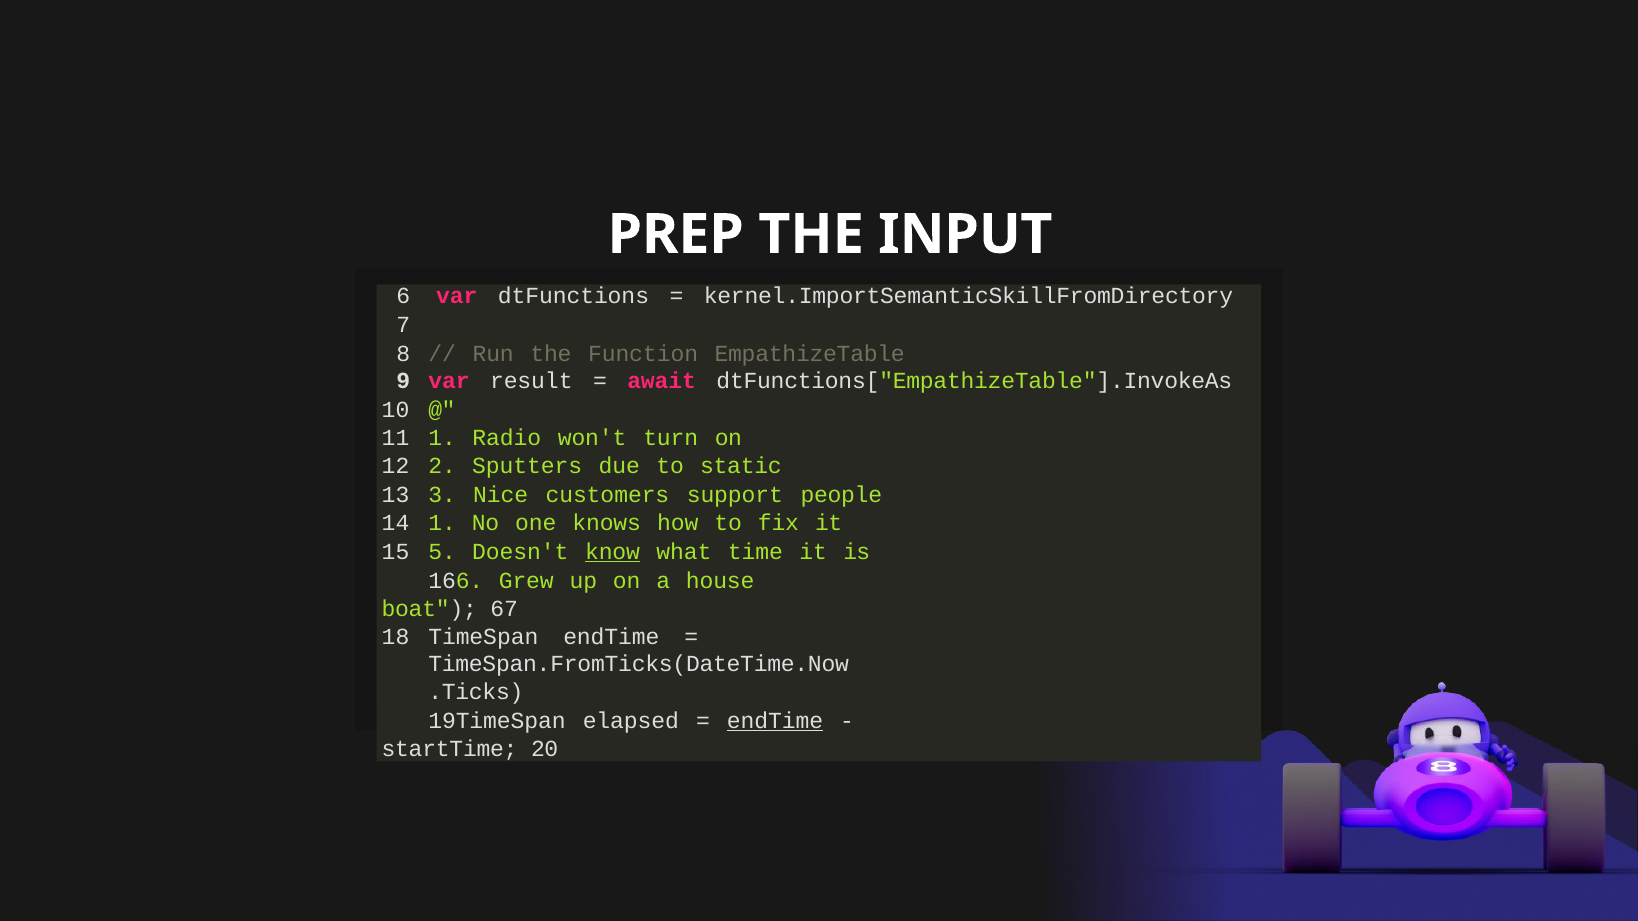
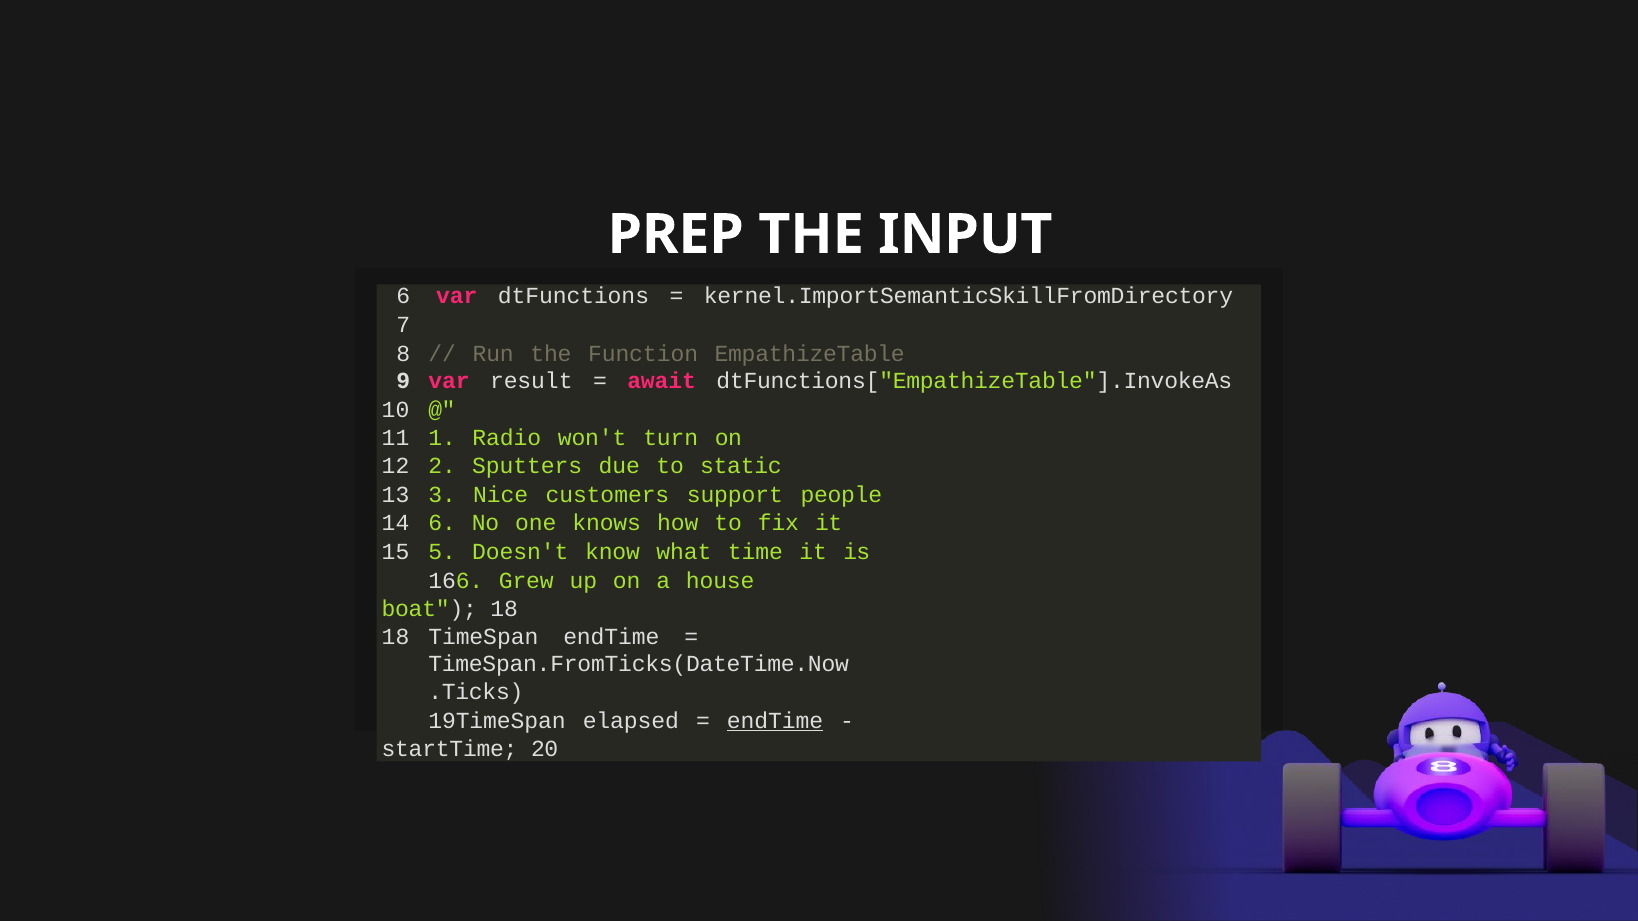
1 at (442, 523): 1 -> 6
know underline: present -> none
boat 67: 67 -> 18
